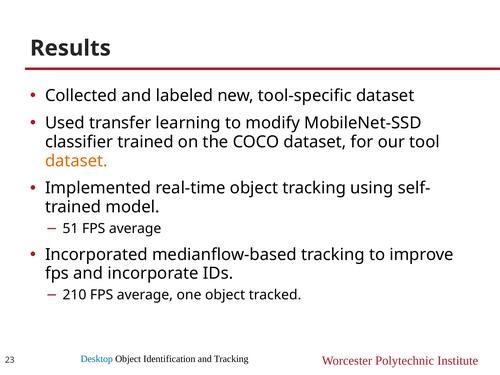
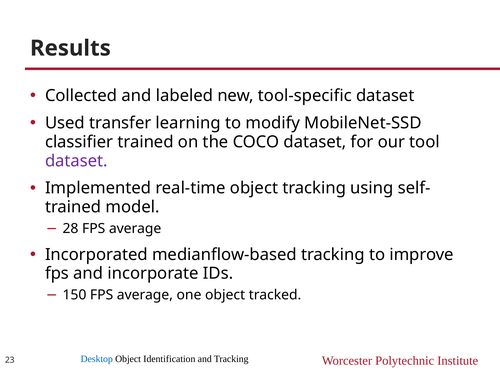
dataset at (76, 161) colour: orange -> purple
51: 51 -> 28
210: 210 -> 150
